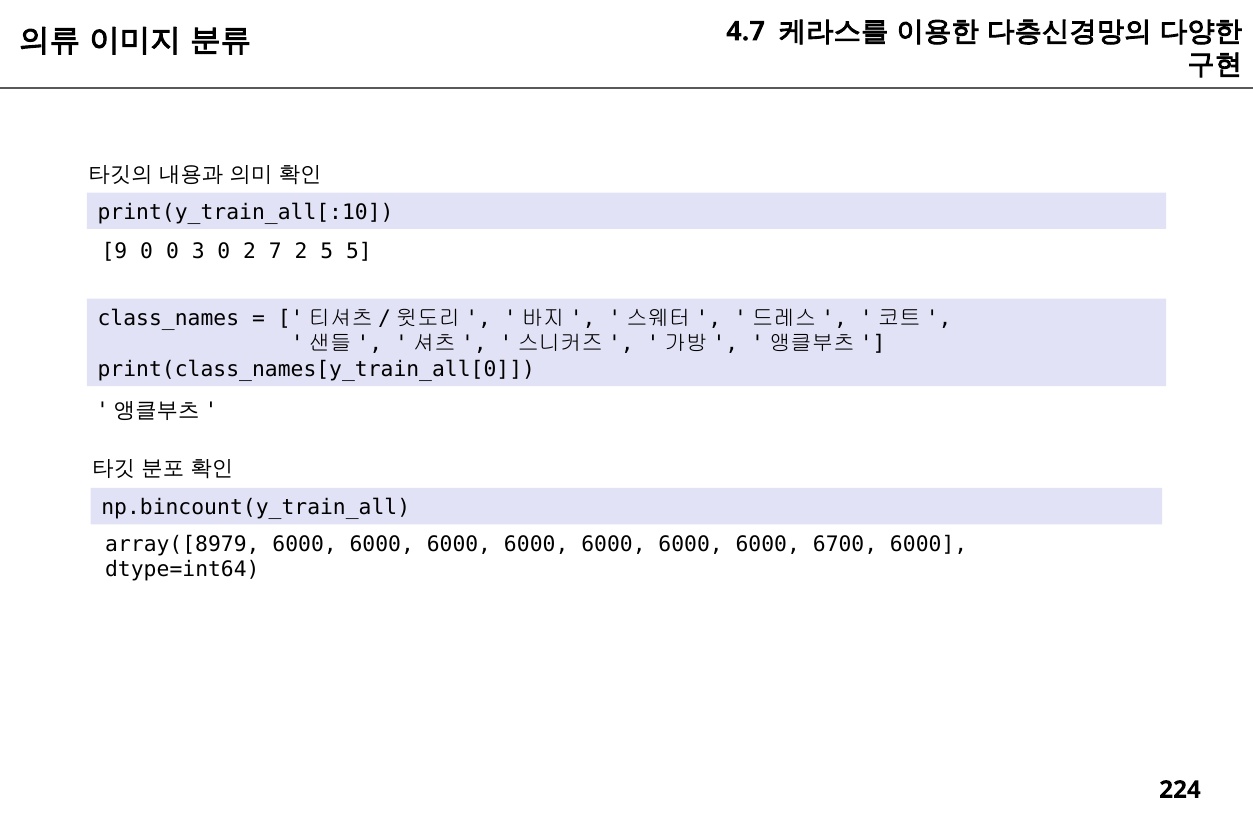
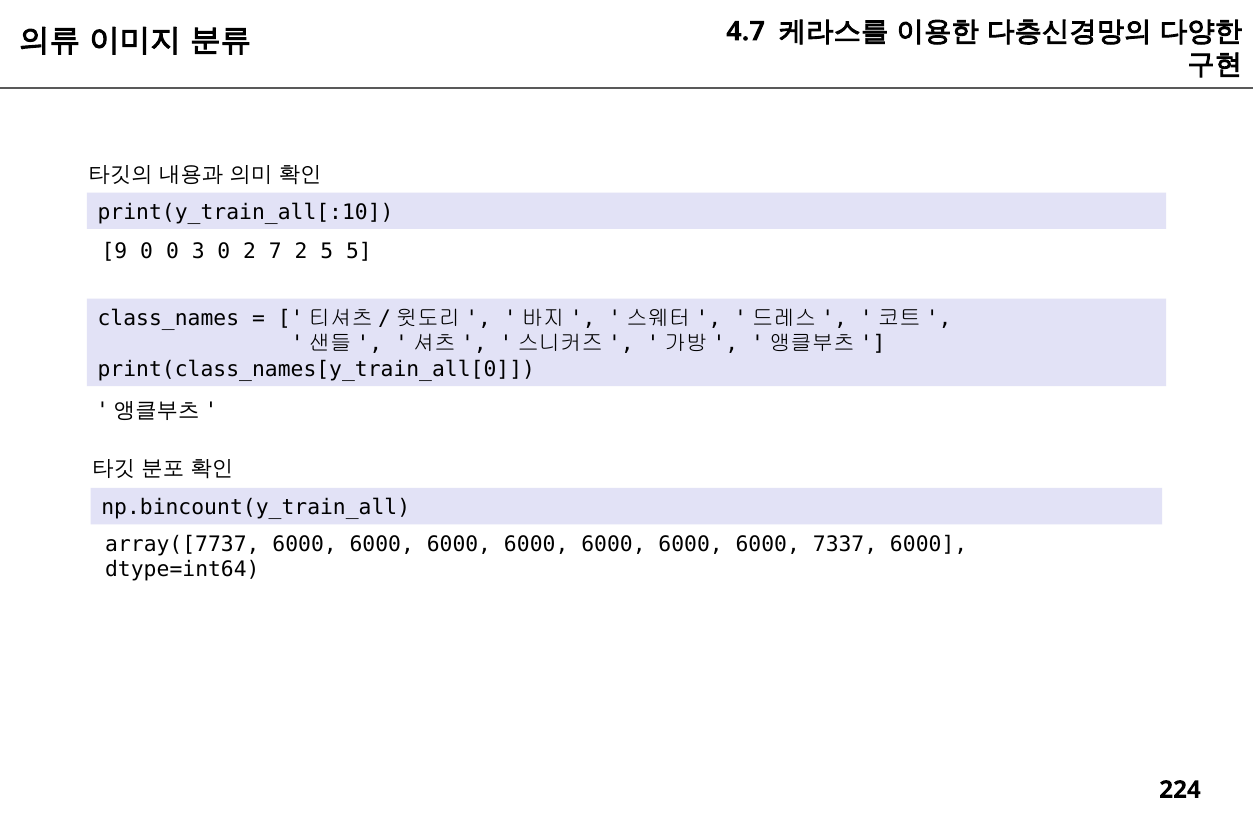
array([8979: array([8979 -> array([7737
6700: 6700 -> 7337
